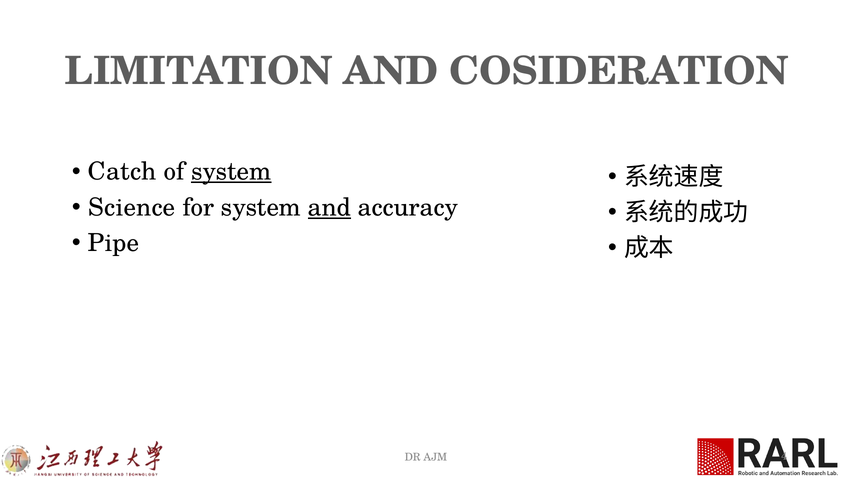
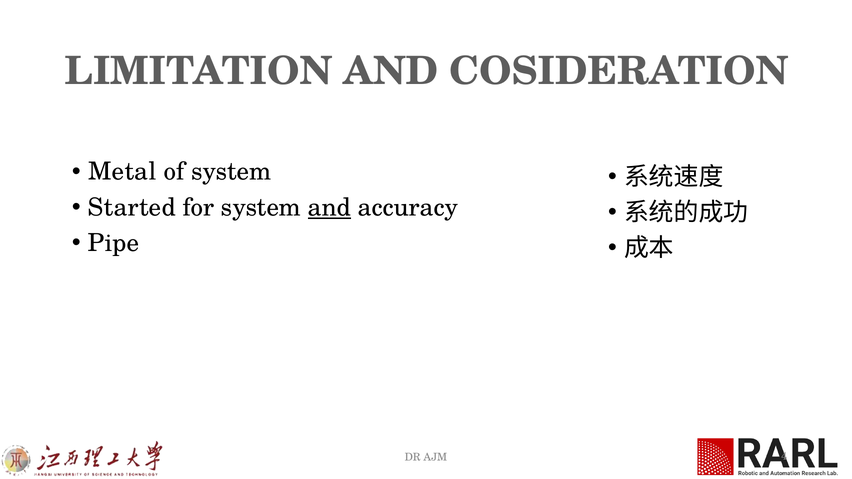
Catch: Catch -> Metal
system at (231, 172) underline: present -> none
Science: Science -> Started
